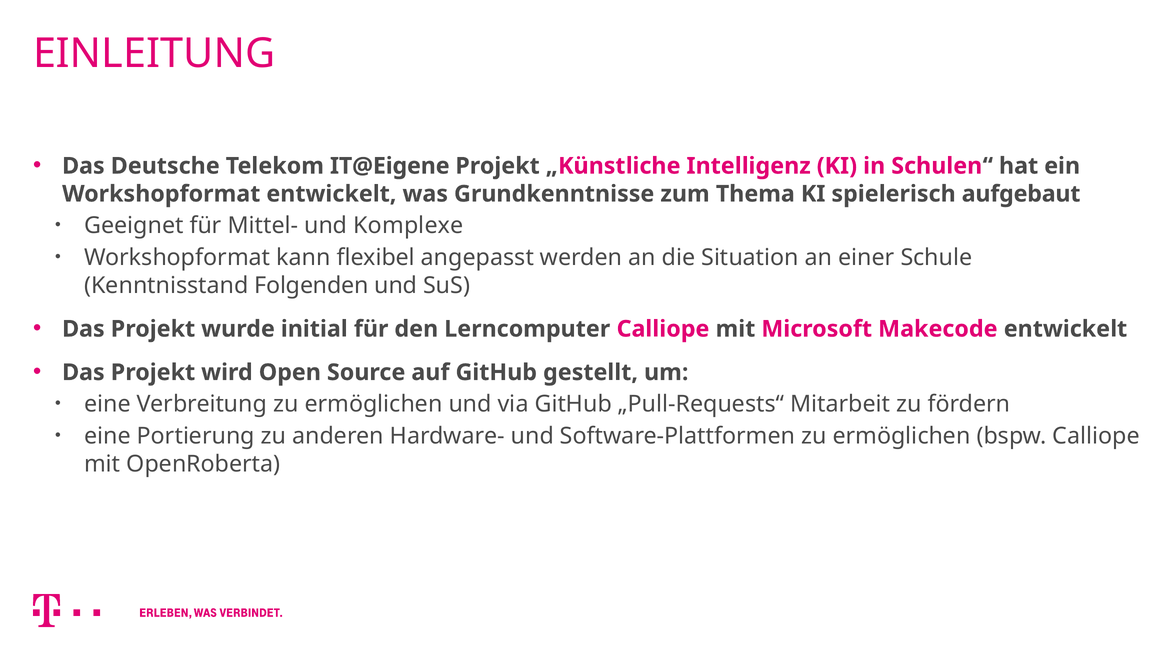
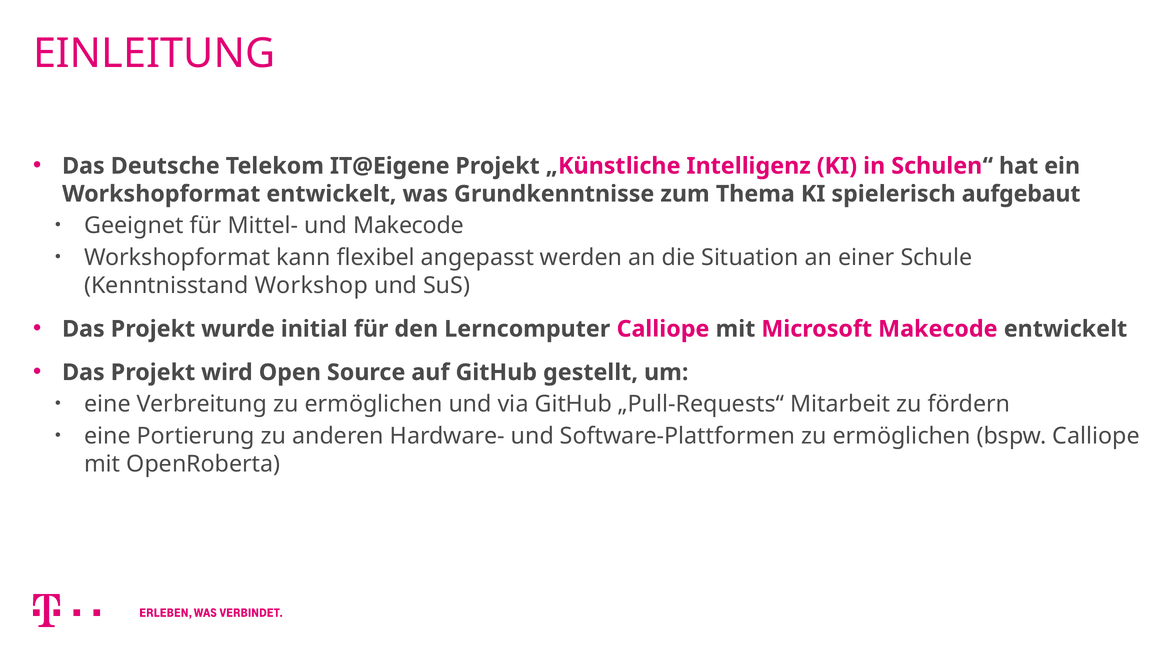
und Komplexe: Komplexe -> Makecode
Folgenden: Folgenden -> Workshop
